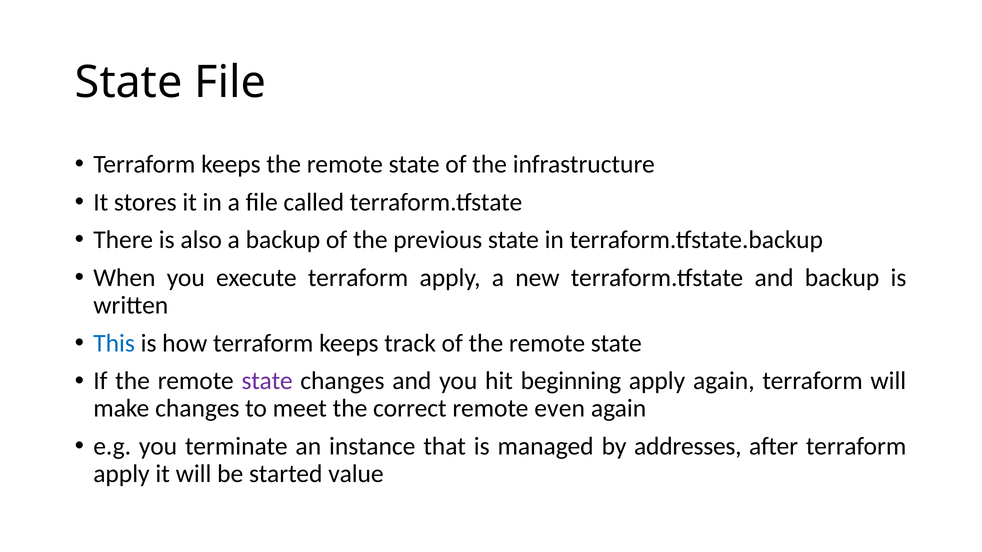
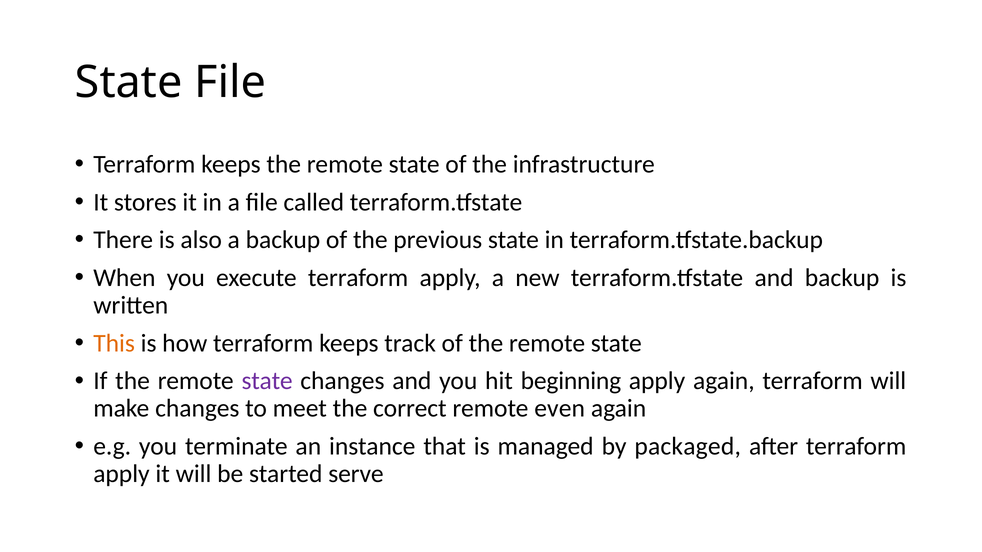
This colour: blue -> orange
addresses: addresses -> packaged
value: value -> serve
